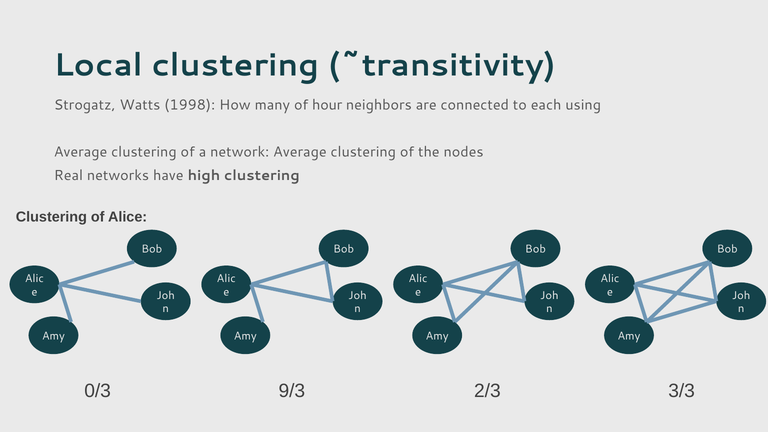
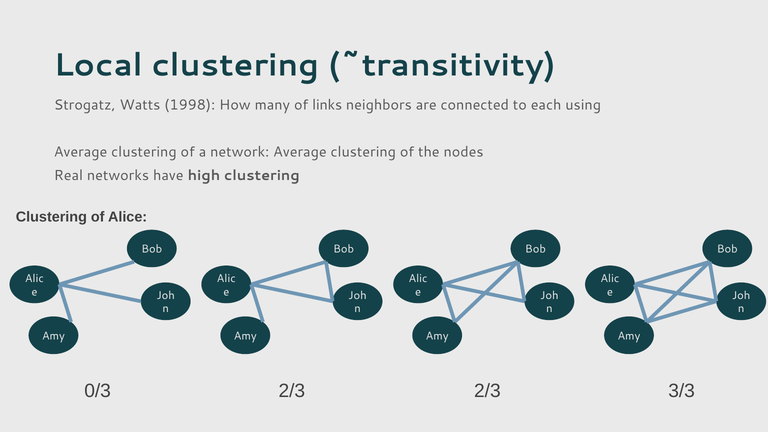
hour: hour -> links
9/3 at (292, 391): 9/3 -> 2/3
